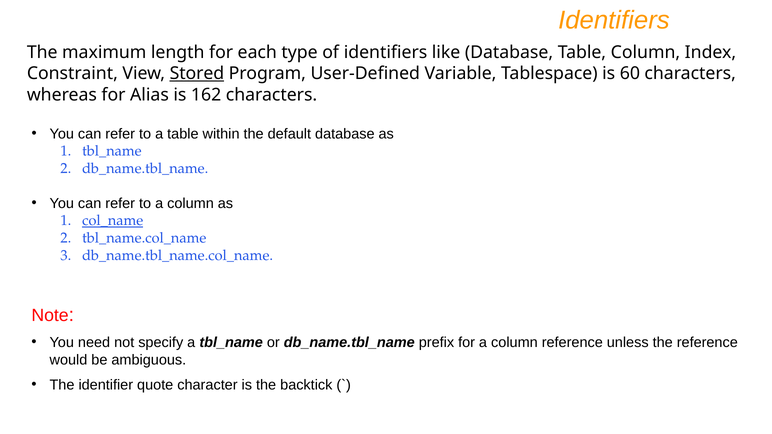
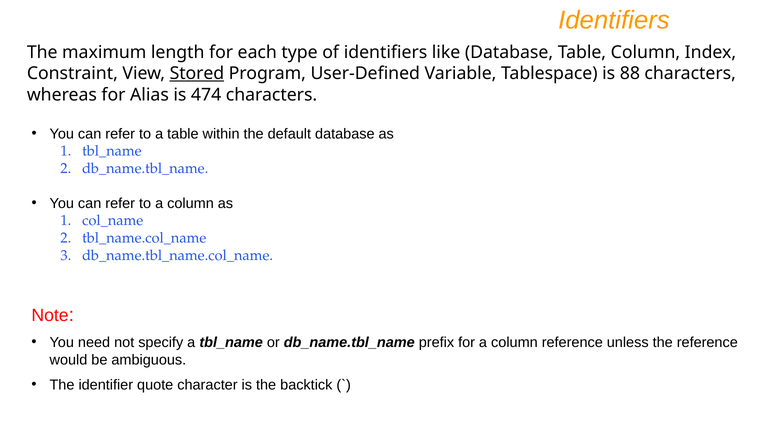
60: 60 -> 88
162: 162 -> 474
col_name underline: present -> none
